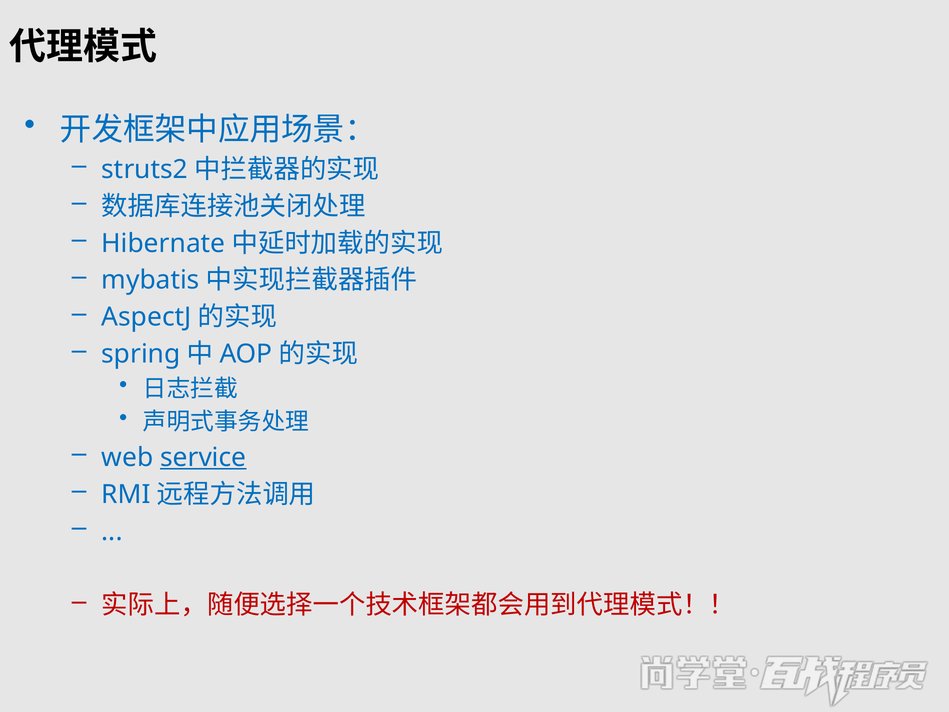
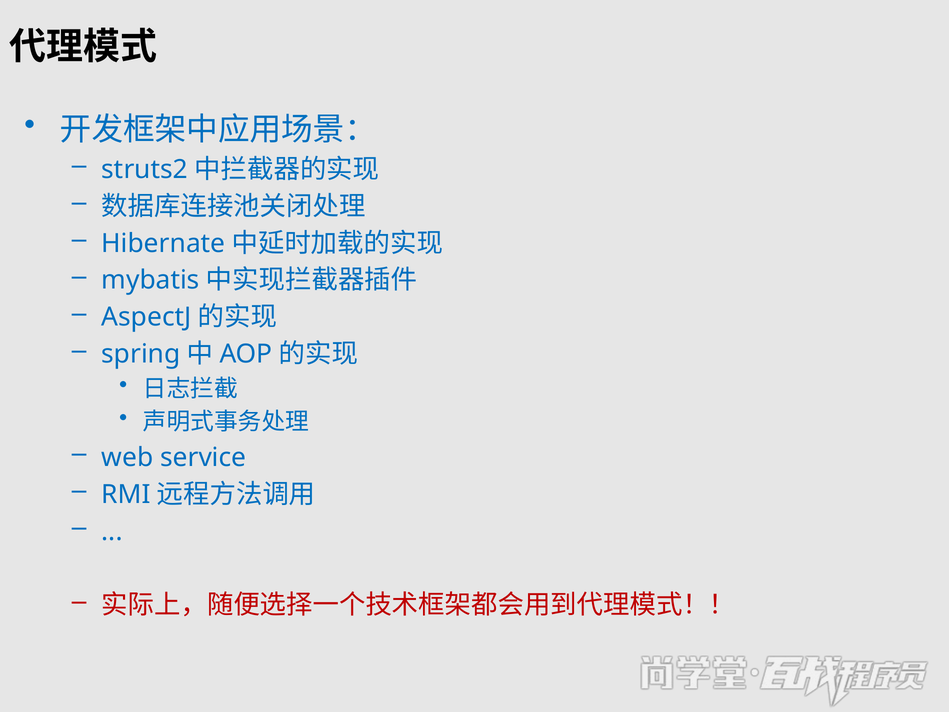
service underline: present -> none
